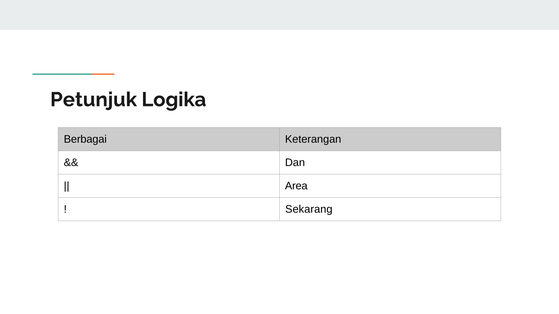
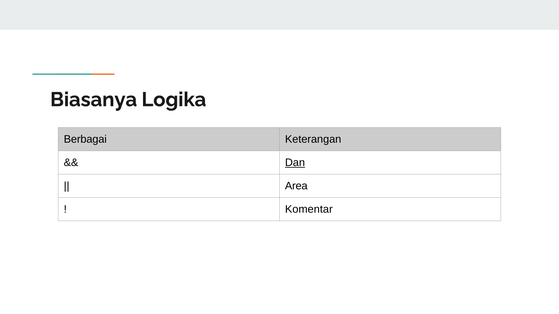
Petunjuk: Petunjuk -> Biasanya
Dan underline: none -> present
Sekarang: Sekarang -> Komentar
